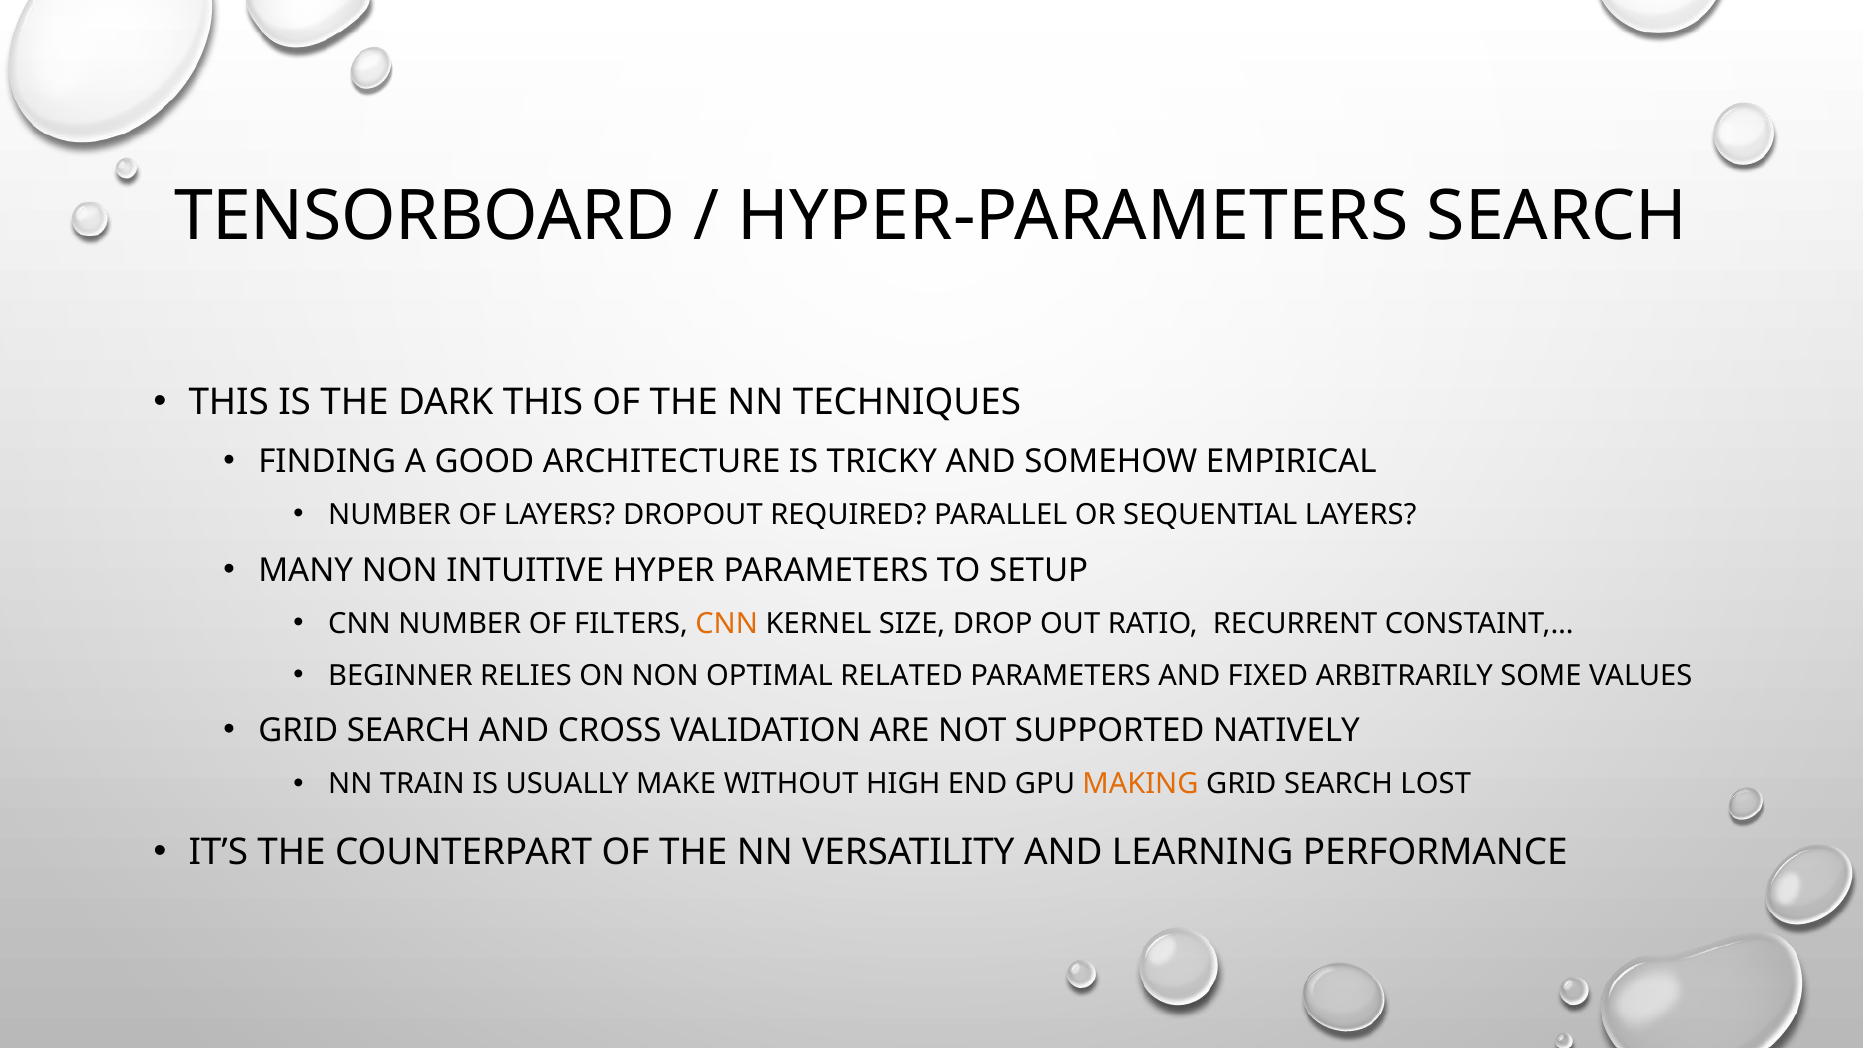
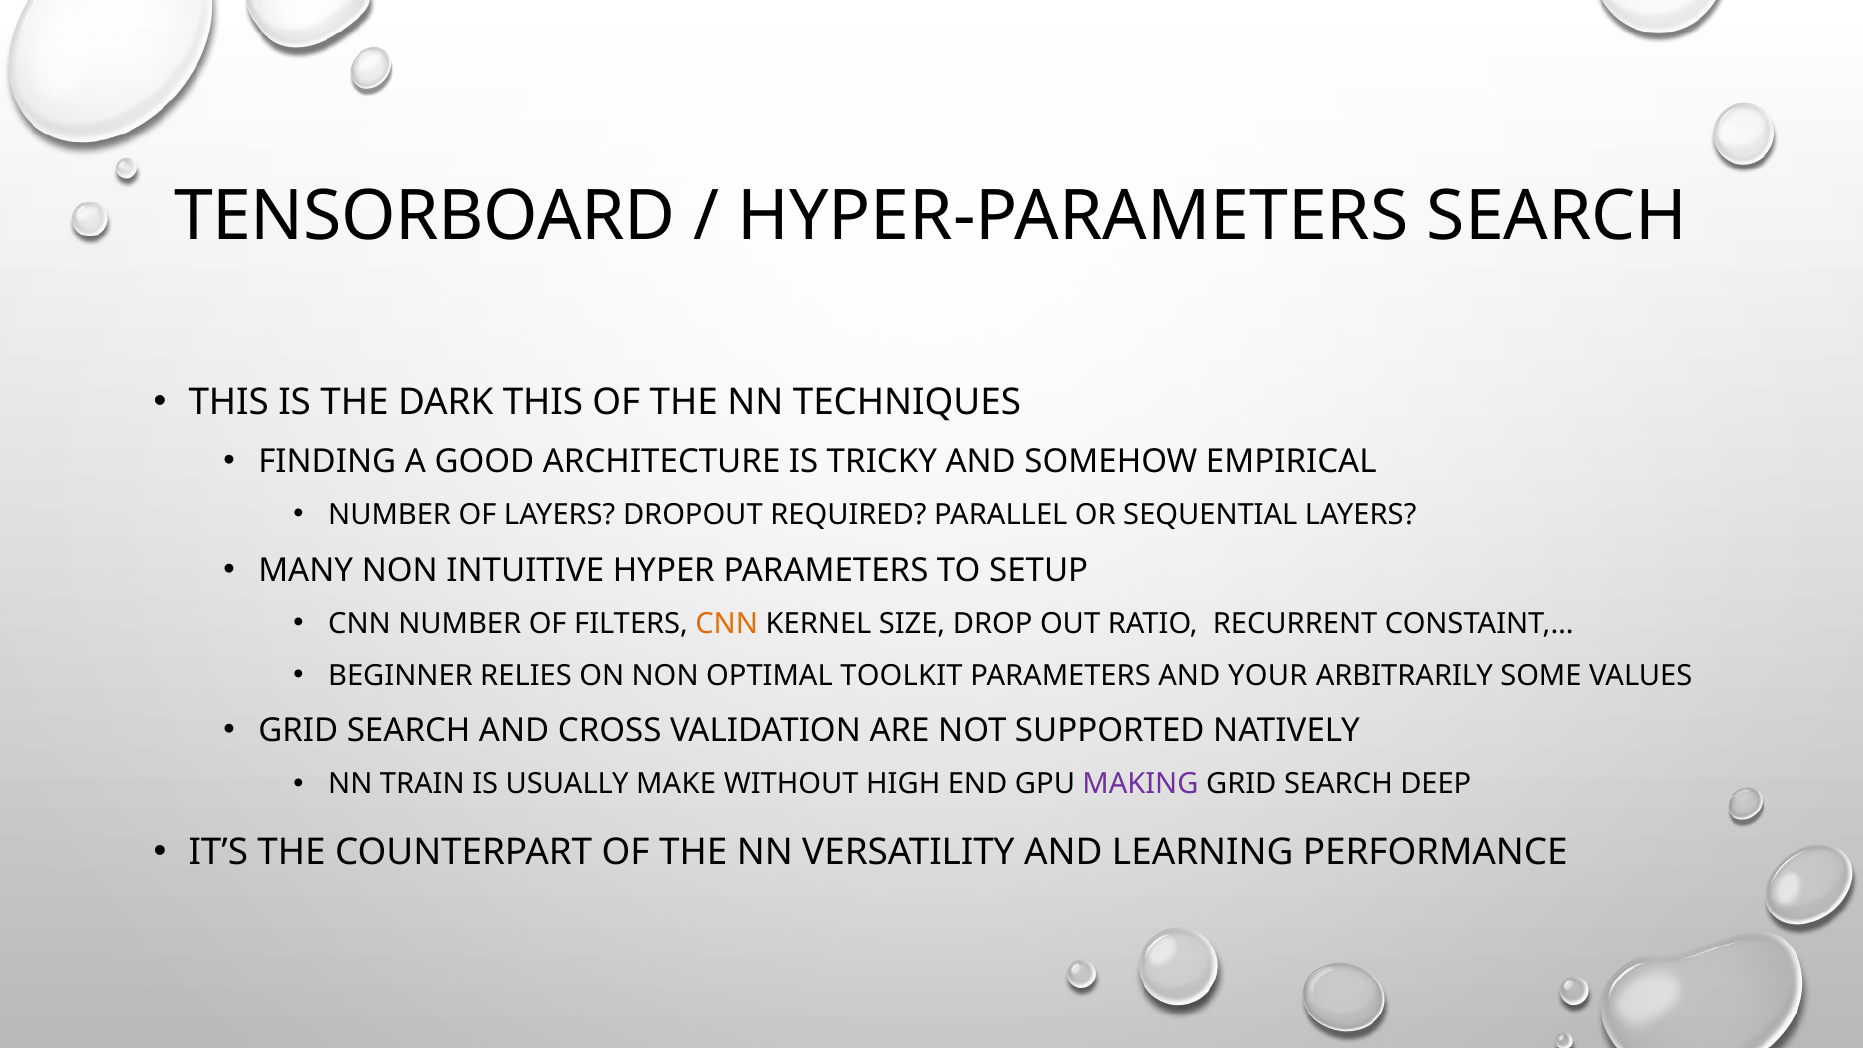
RELATED: RELATED -> TOOLKIT
FIXED: FIXED -> YOUR
MAKING colour: orange -> purple
LOST: LOST -> DEEP
